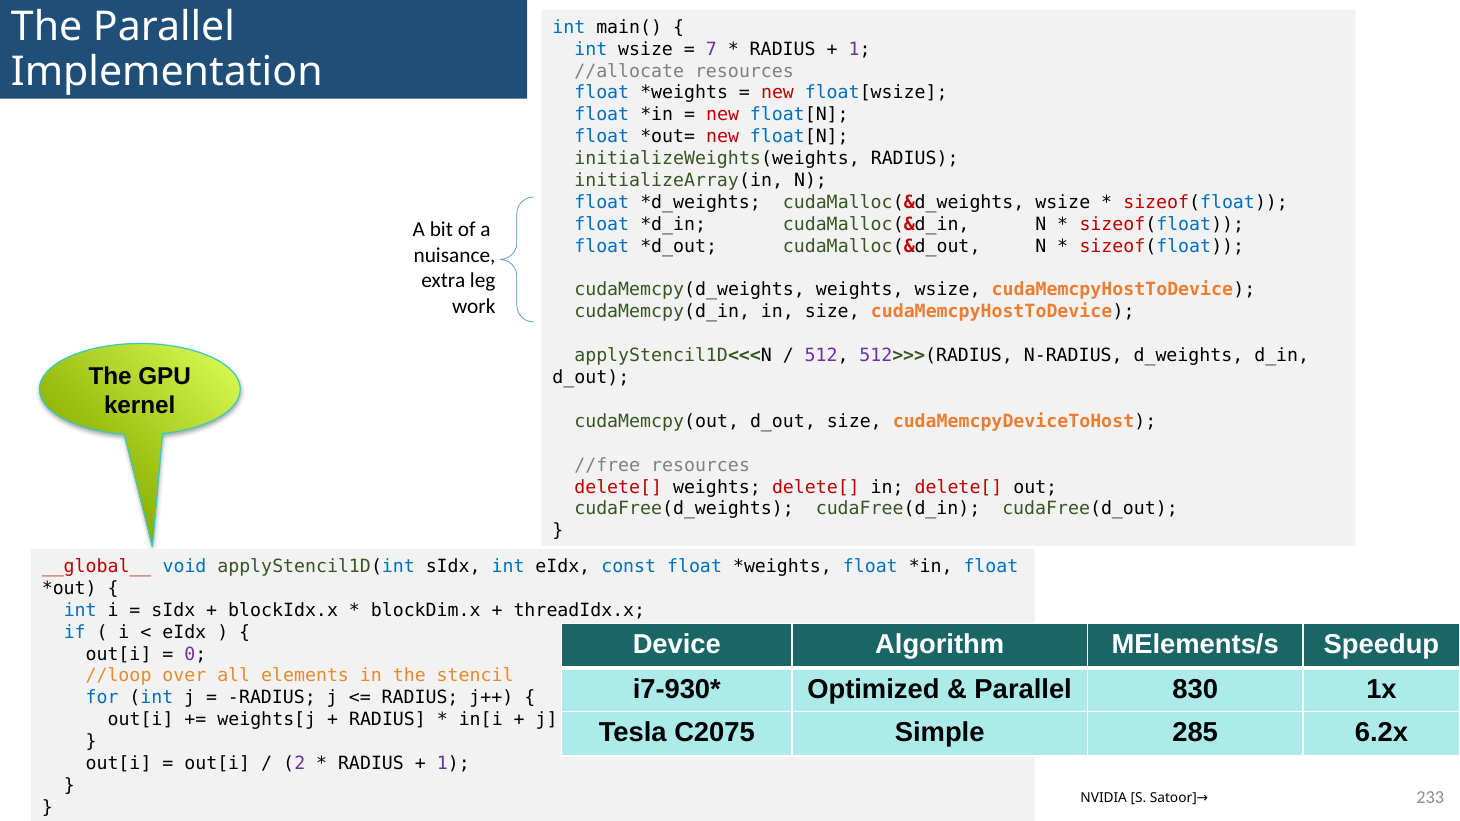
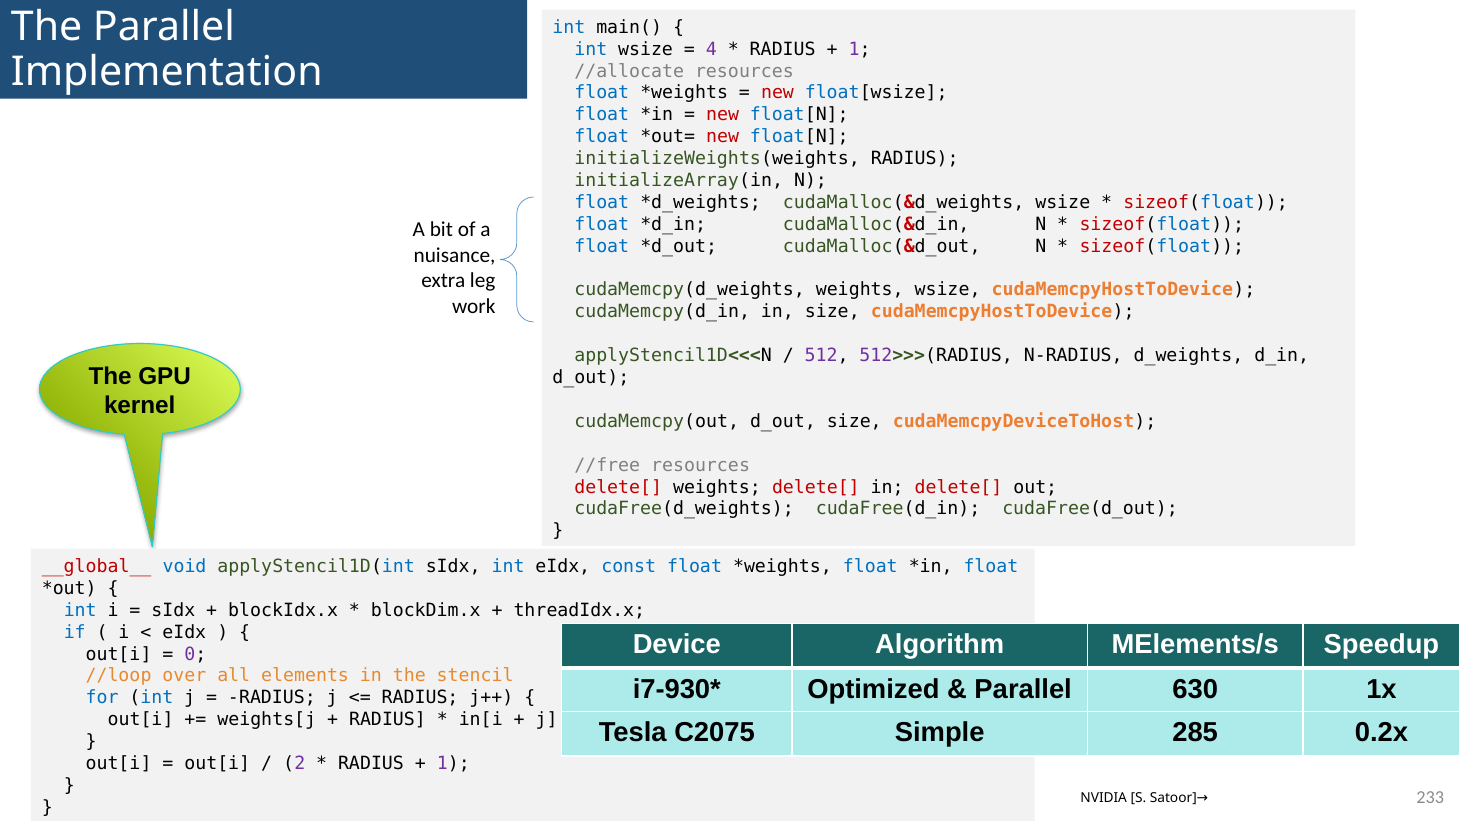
7: 7 -> 4
830: 830 -> 630
6.2x: 6.2x -> 0.2x
